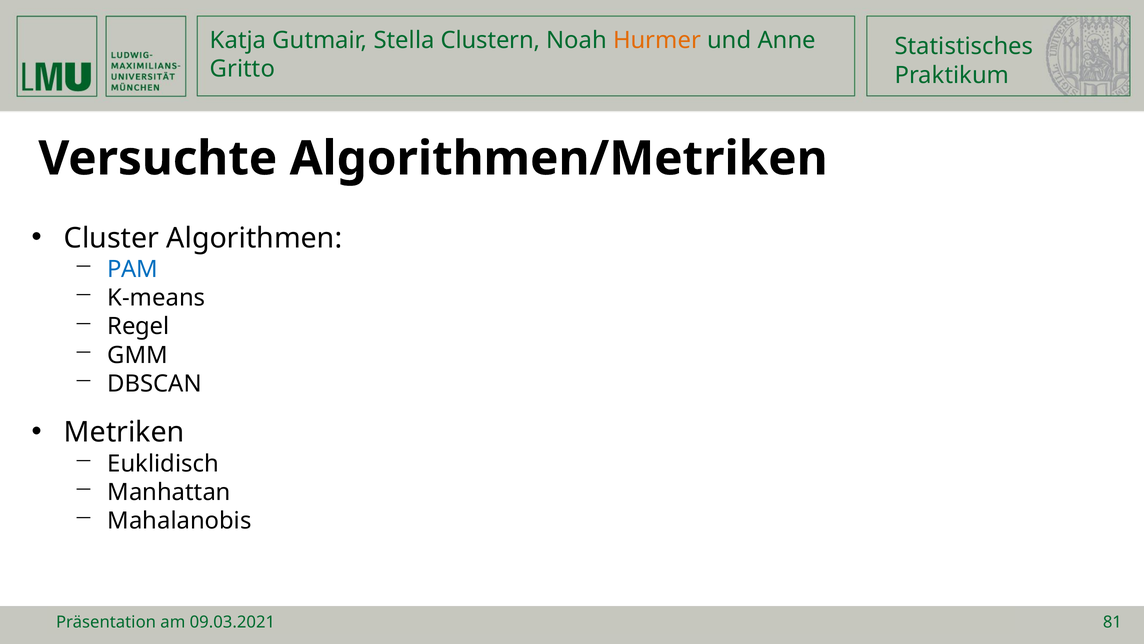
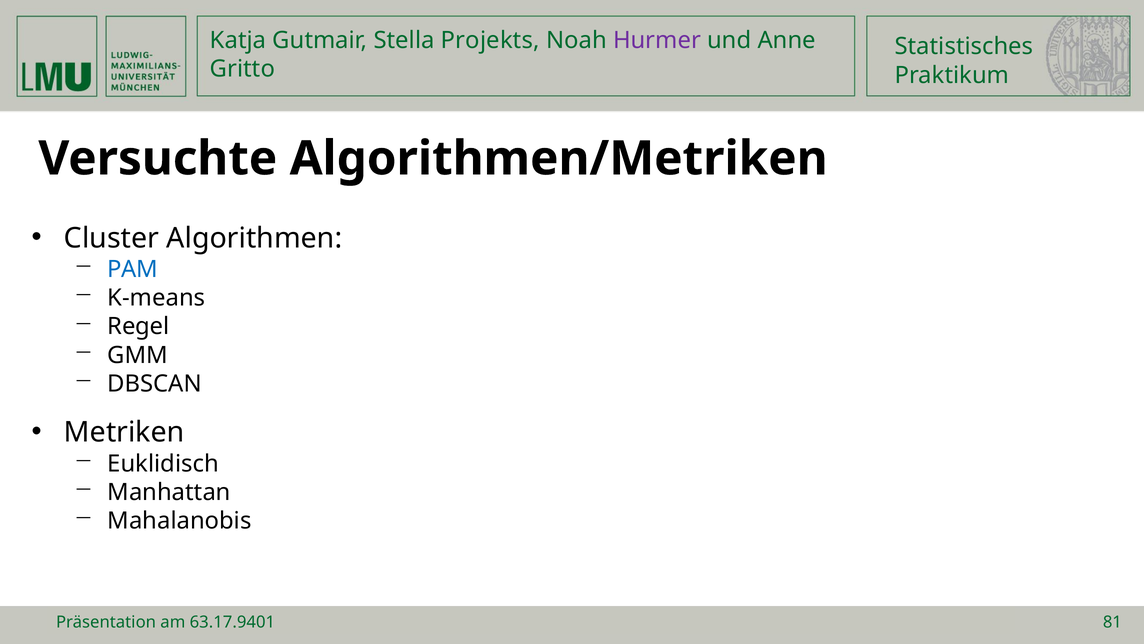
Clustern: Clustern -> Projekts
Hurmer colour: orange -> purple
09.03.2021: 09.03.2021 -> 63.17.9401
